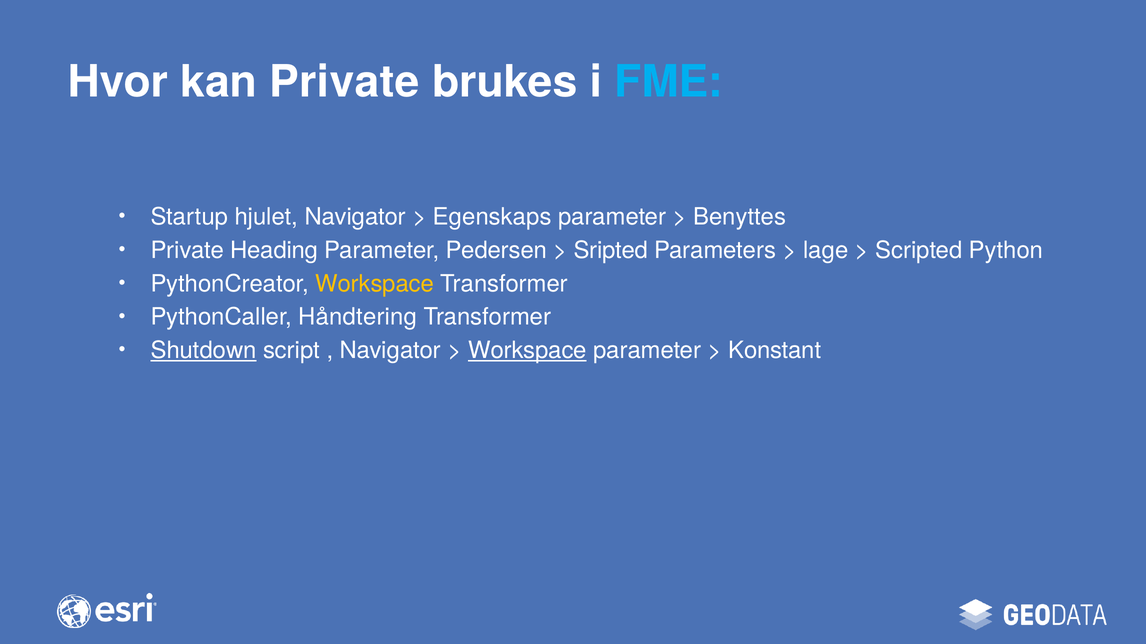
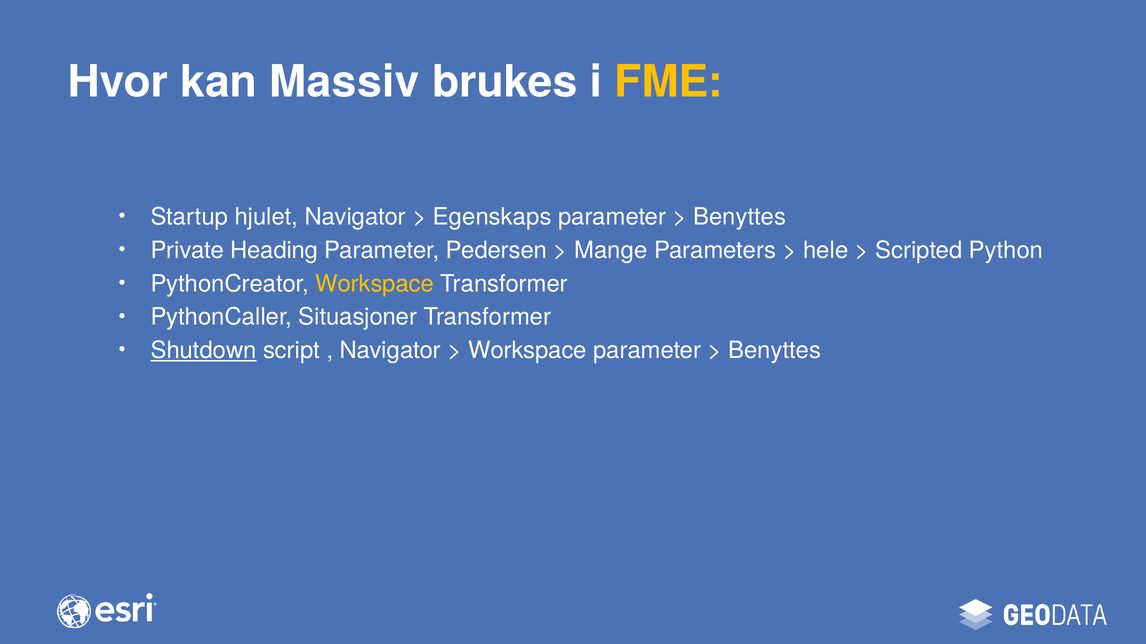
kan Private: Private -> Massiv
FME colour: light blue -> yellow
Sripted: Sripted -> Mange
lage: lage -> hele
Håndtering: Håndtering -> Situasjoner
Workspace at (527, 351) underline: present -> none
Konstant at (775, 351): Konstant -> Benyttes
